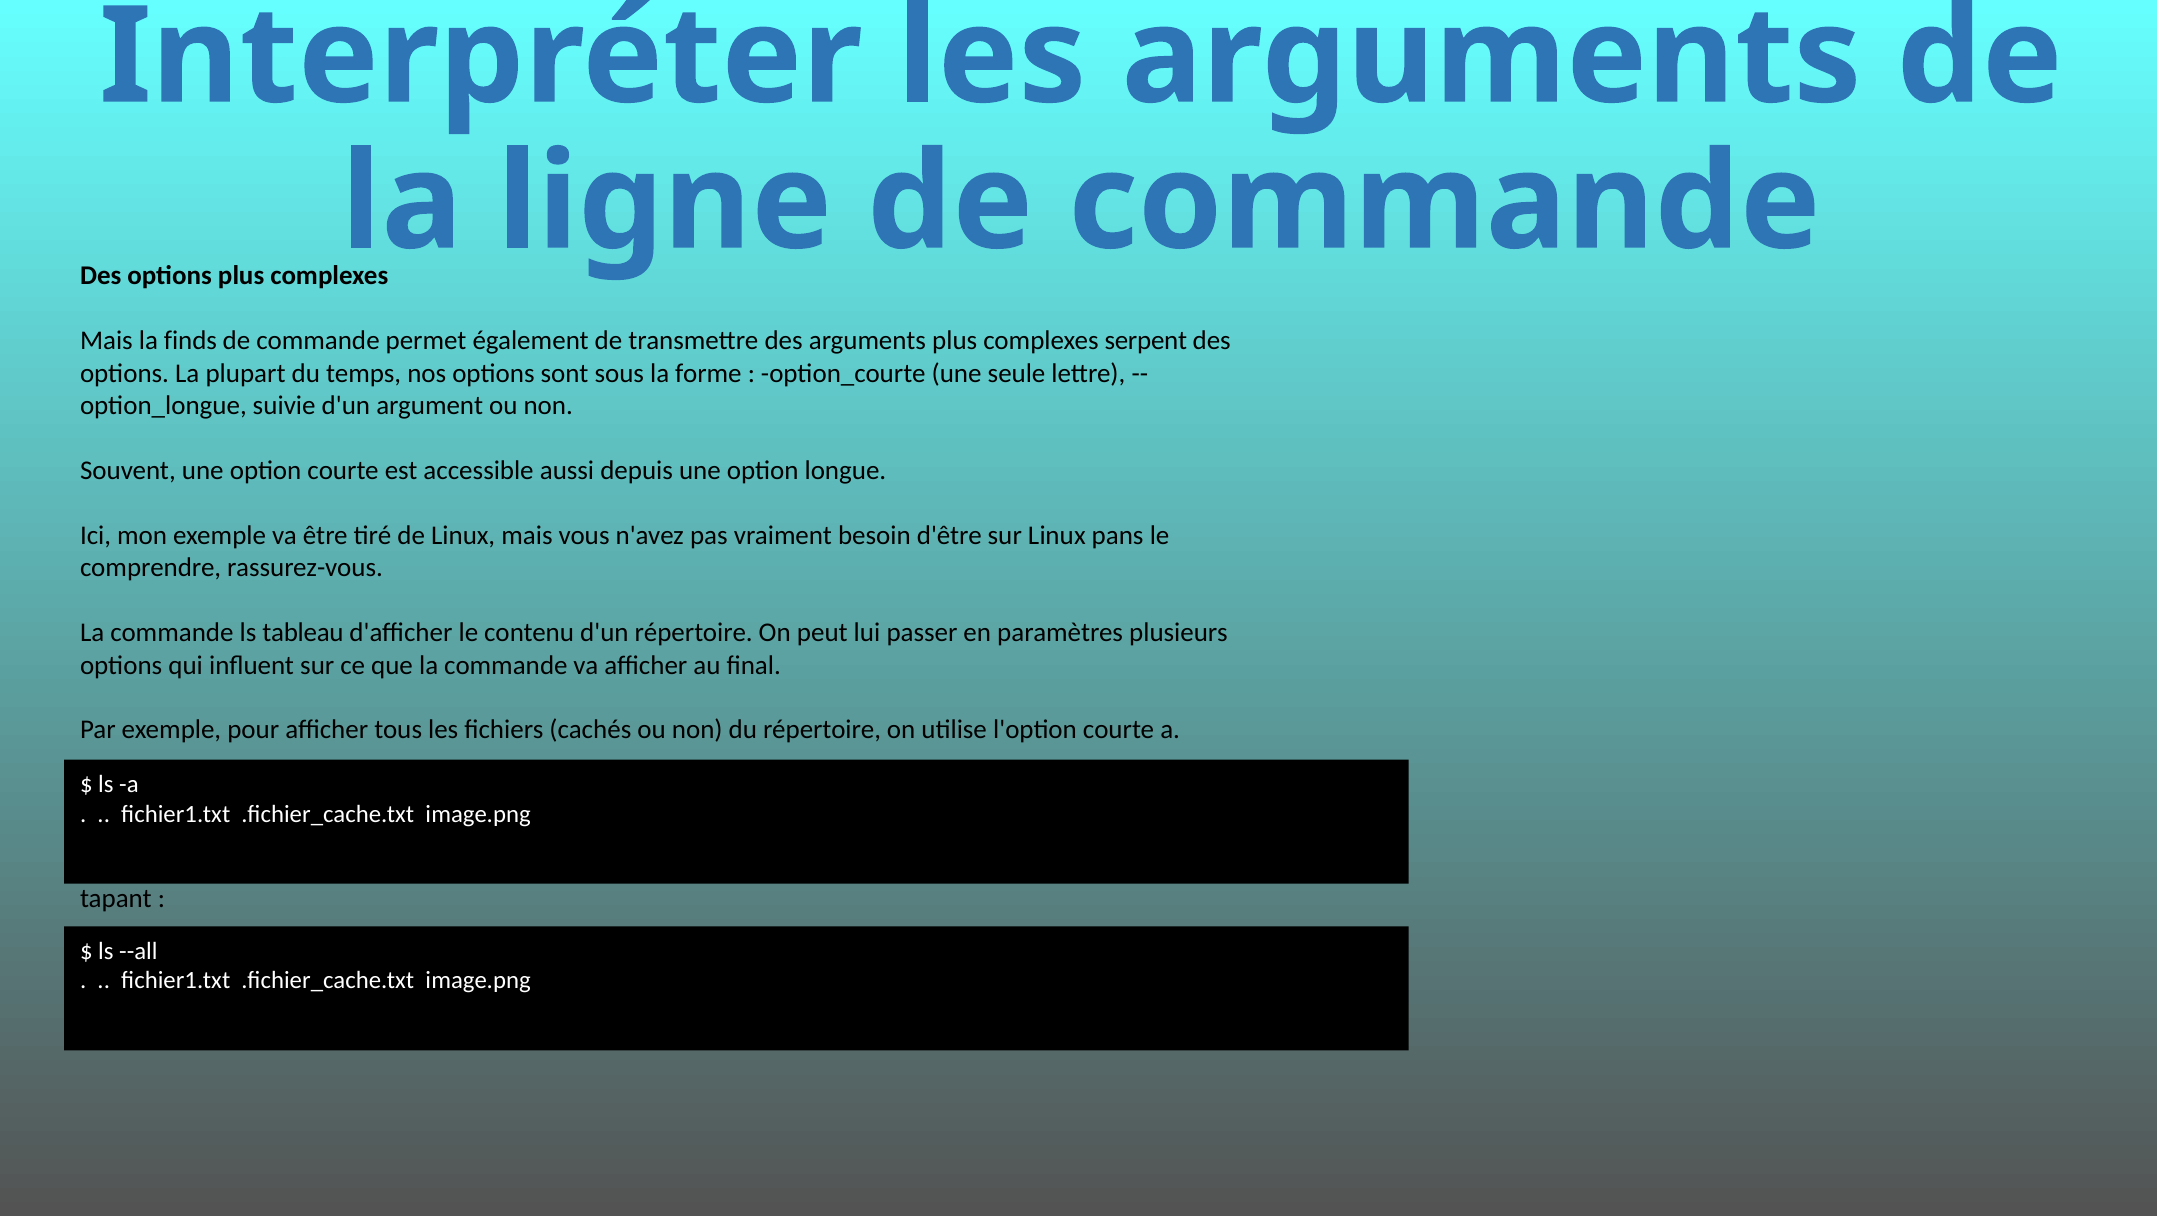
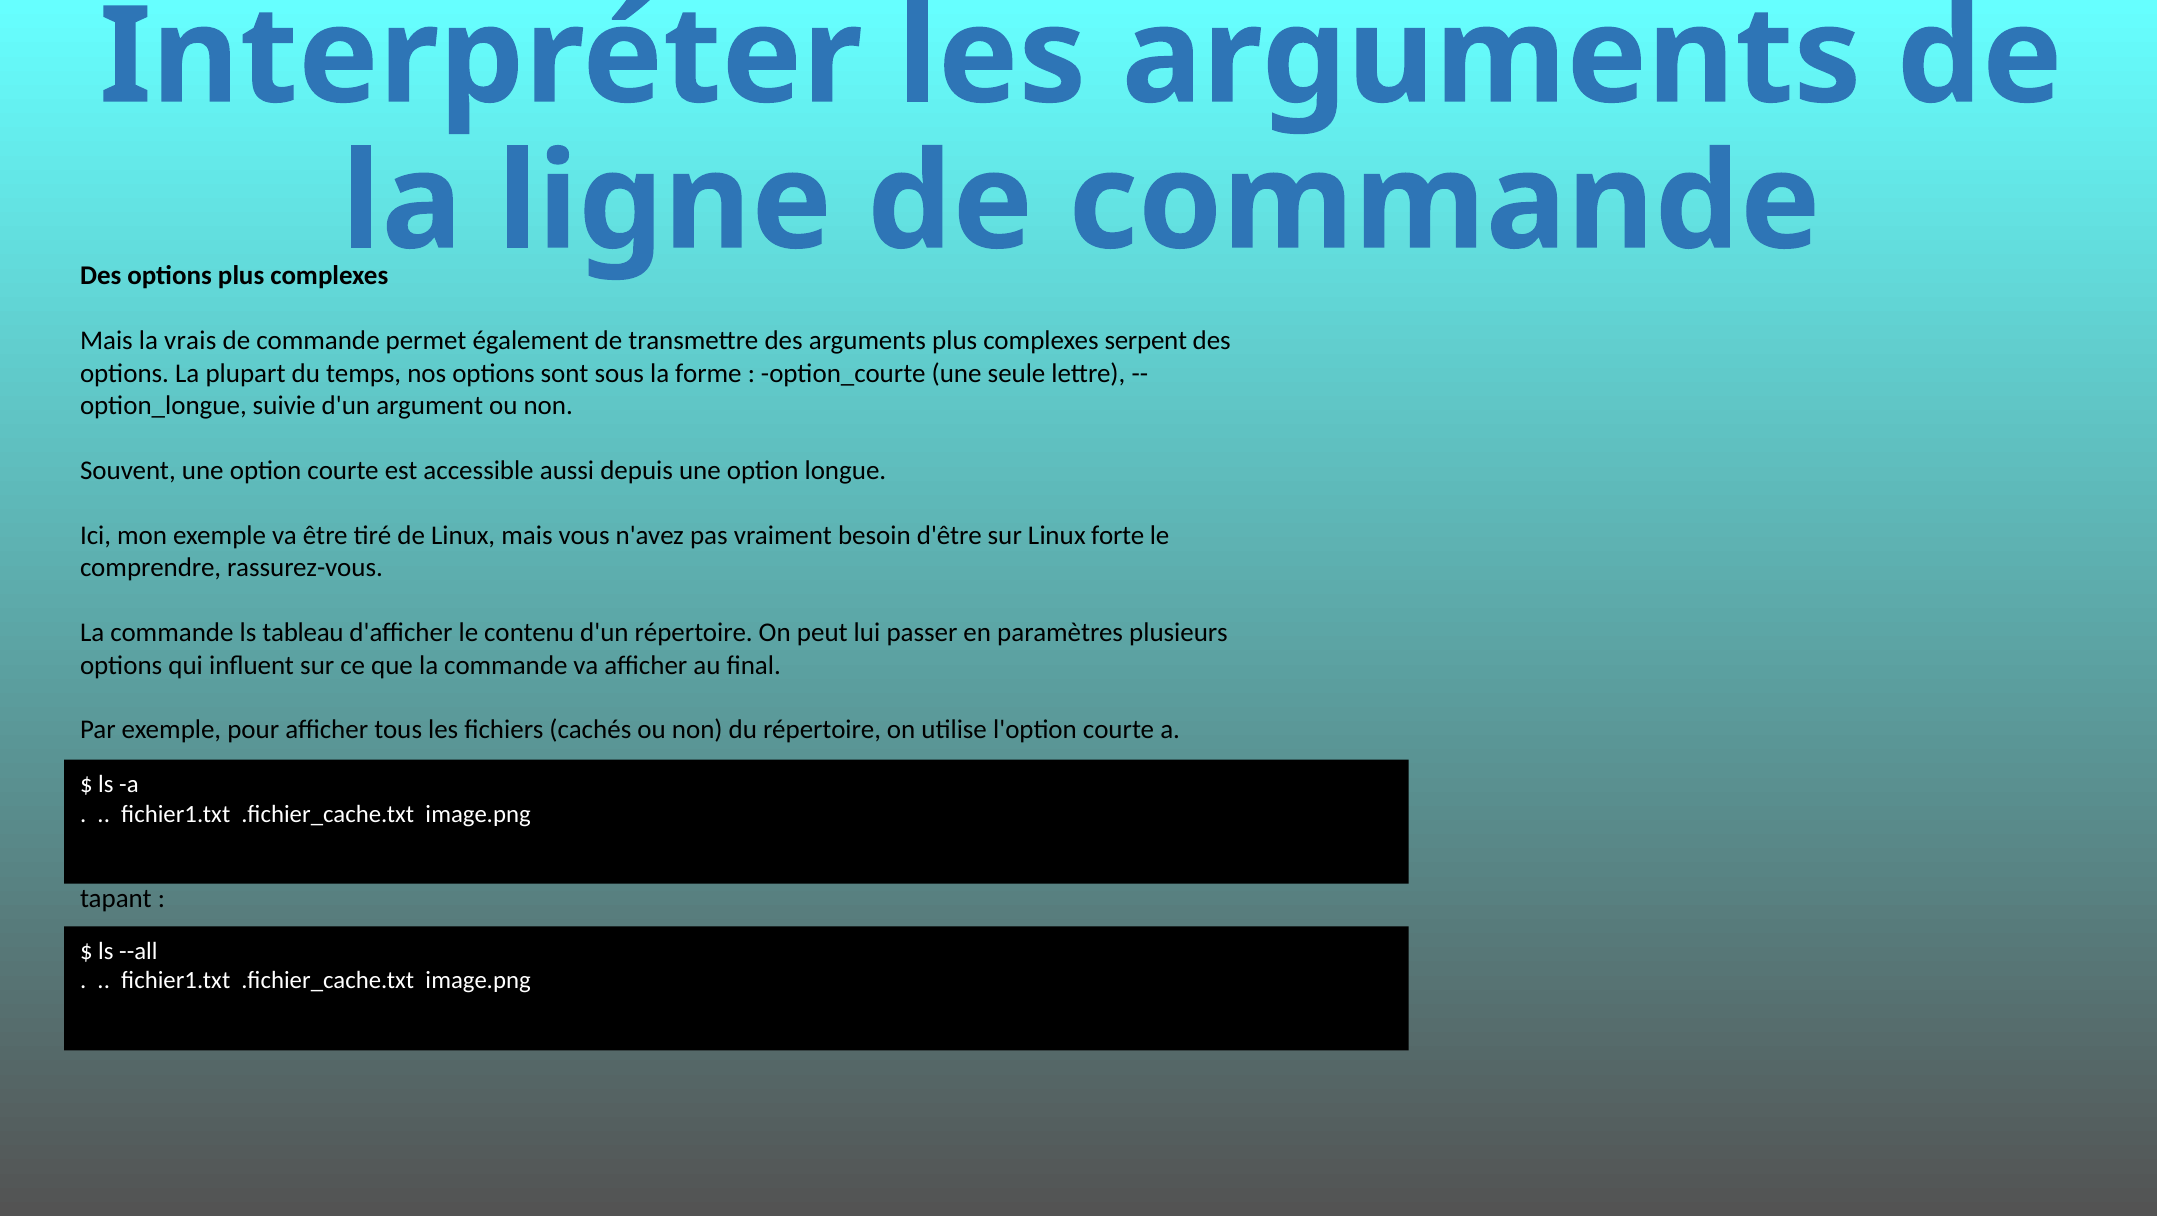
finds: finds -> vrais
pans: pans -> forte
